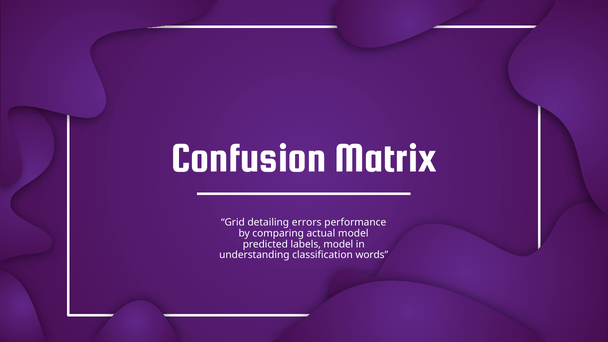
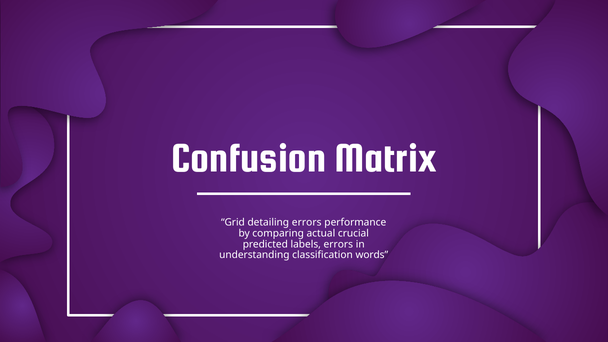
actual model: model -> crucial
labels model: model -> errors
